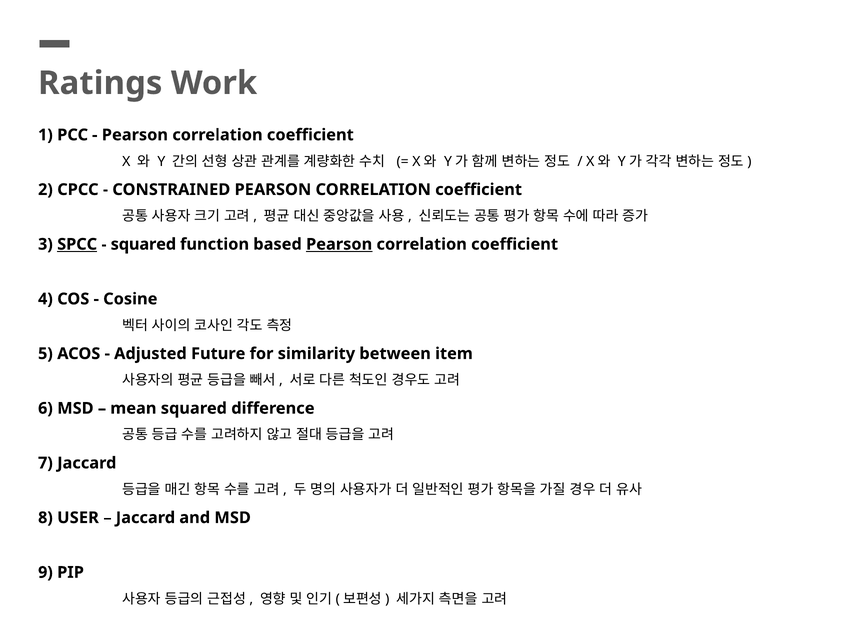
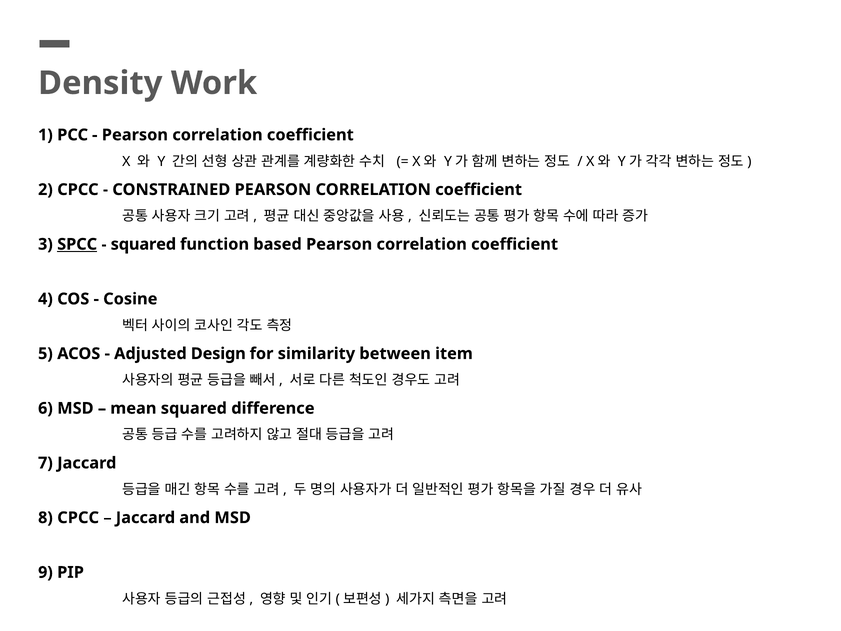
Ratings: Ratings -> Density
Pearson at (339, 244) underline: present -> none
Future: Future -> Design
8 USER: USER -> CPCC
